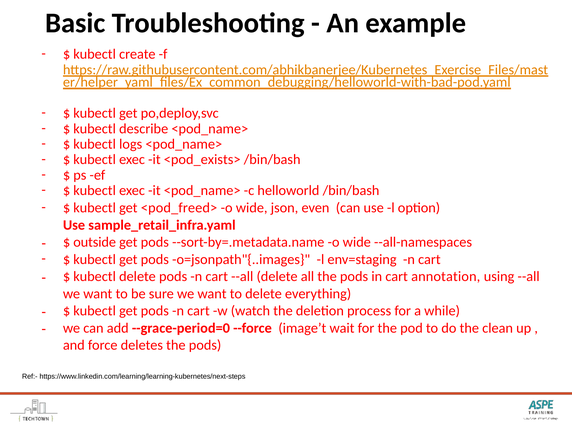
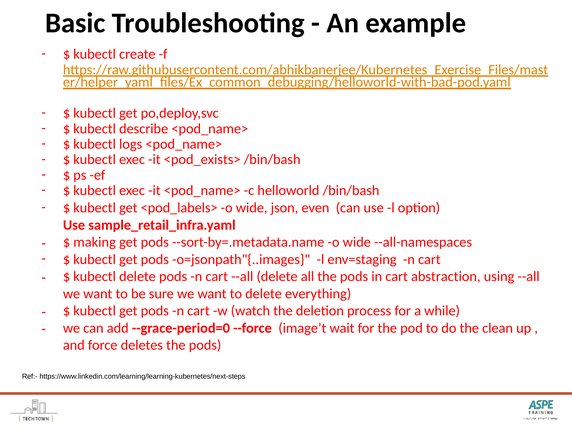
<pod_freed>: <pod_freed> -> <pod_labels>
outside: outside -> making
annotation: annotation -> abstraction
